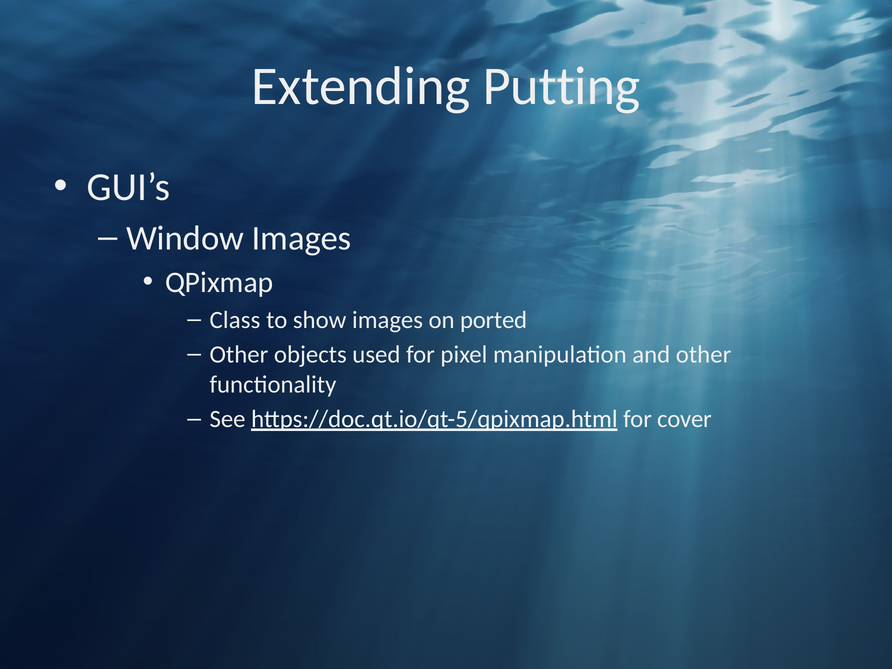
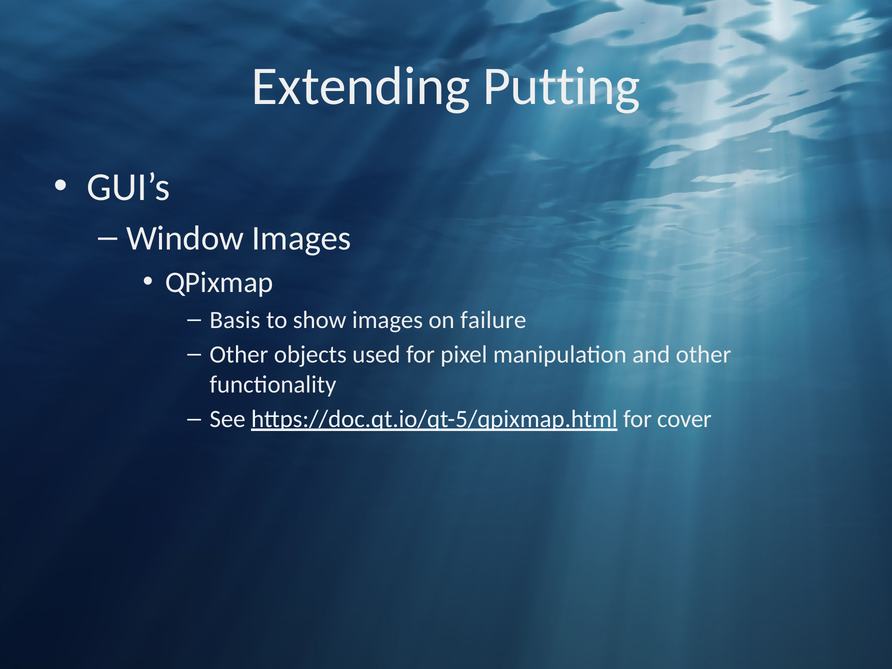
Class: Class -> Basis
ported: ported -> failure
